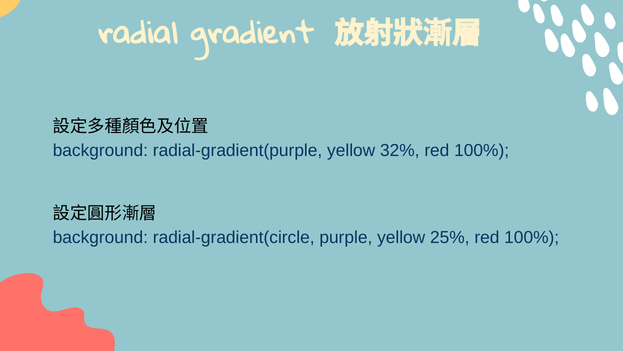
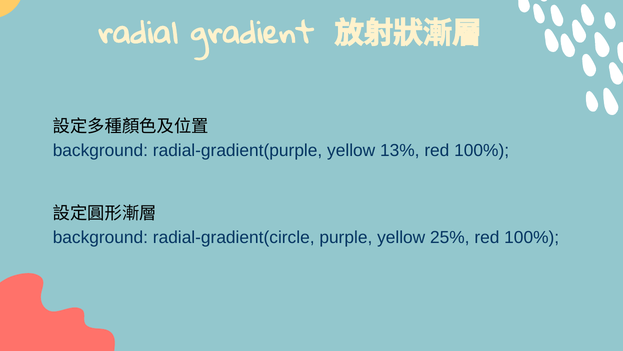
32%: 32% -> 13%
